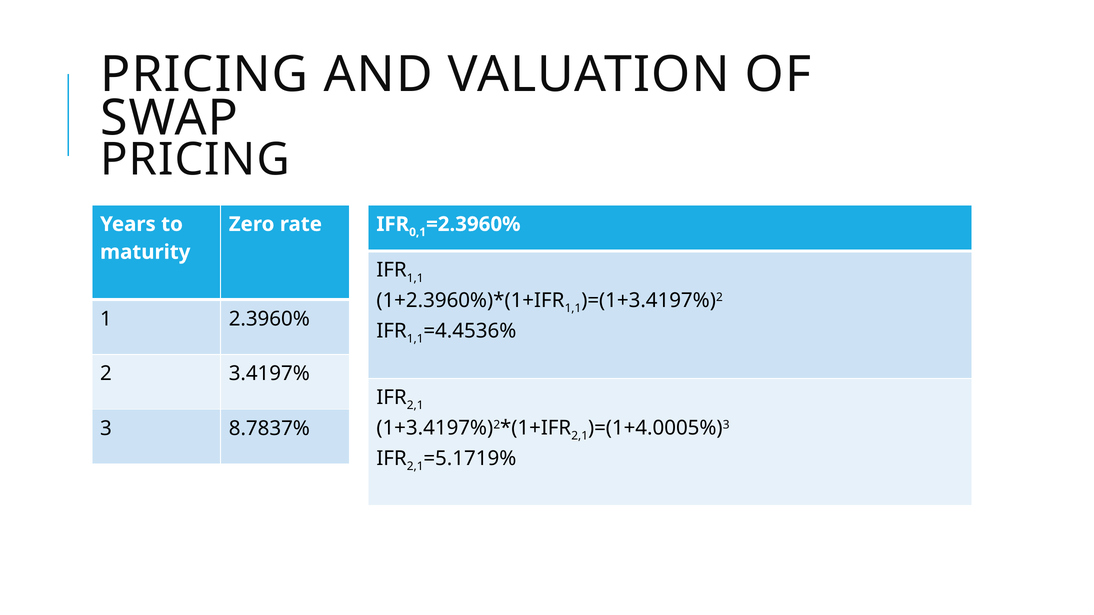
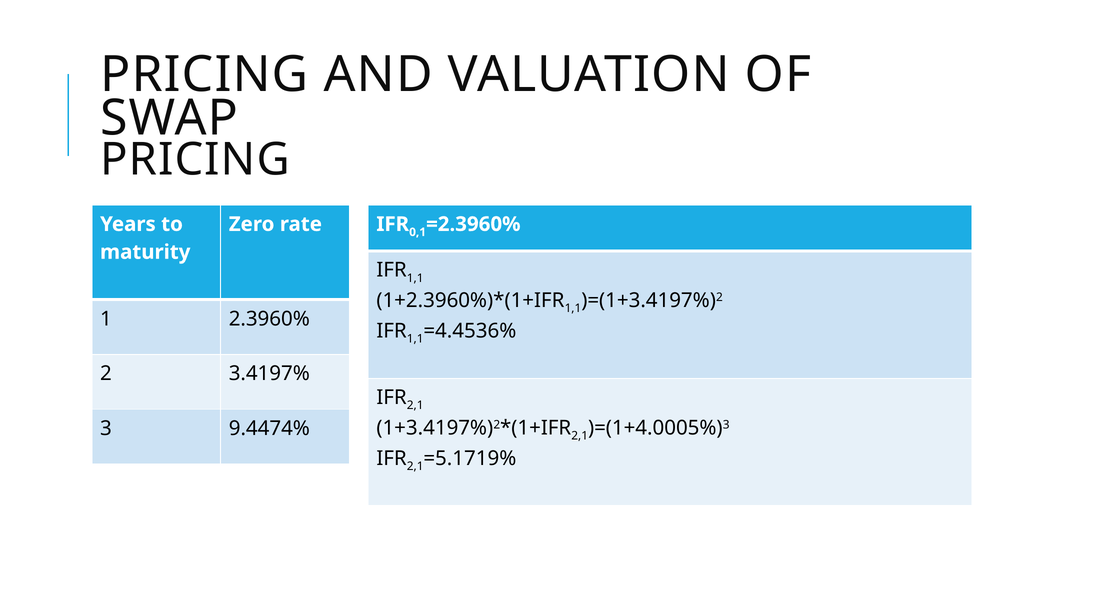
8.7837%: 8.7837% -> 9.4474%
